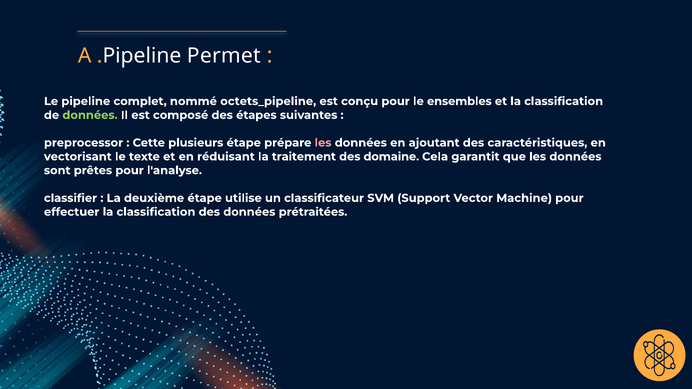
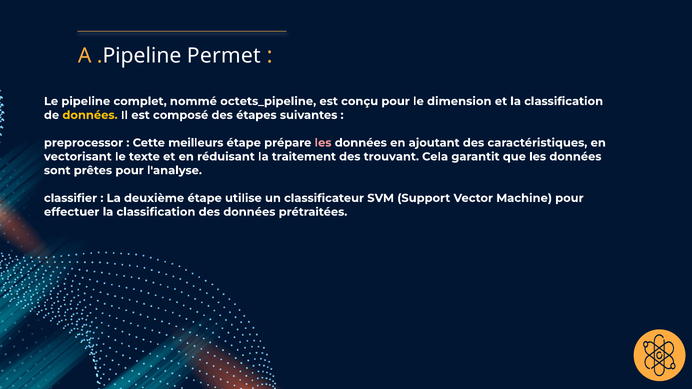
ensembles: ensembles -> dimension
données at (90, 115) colour: light green -> yellow
plusieurs: plusieurs -> meilleurs
domaine: domaine -> trouvant
